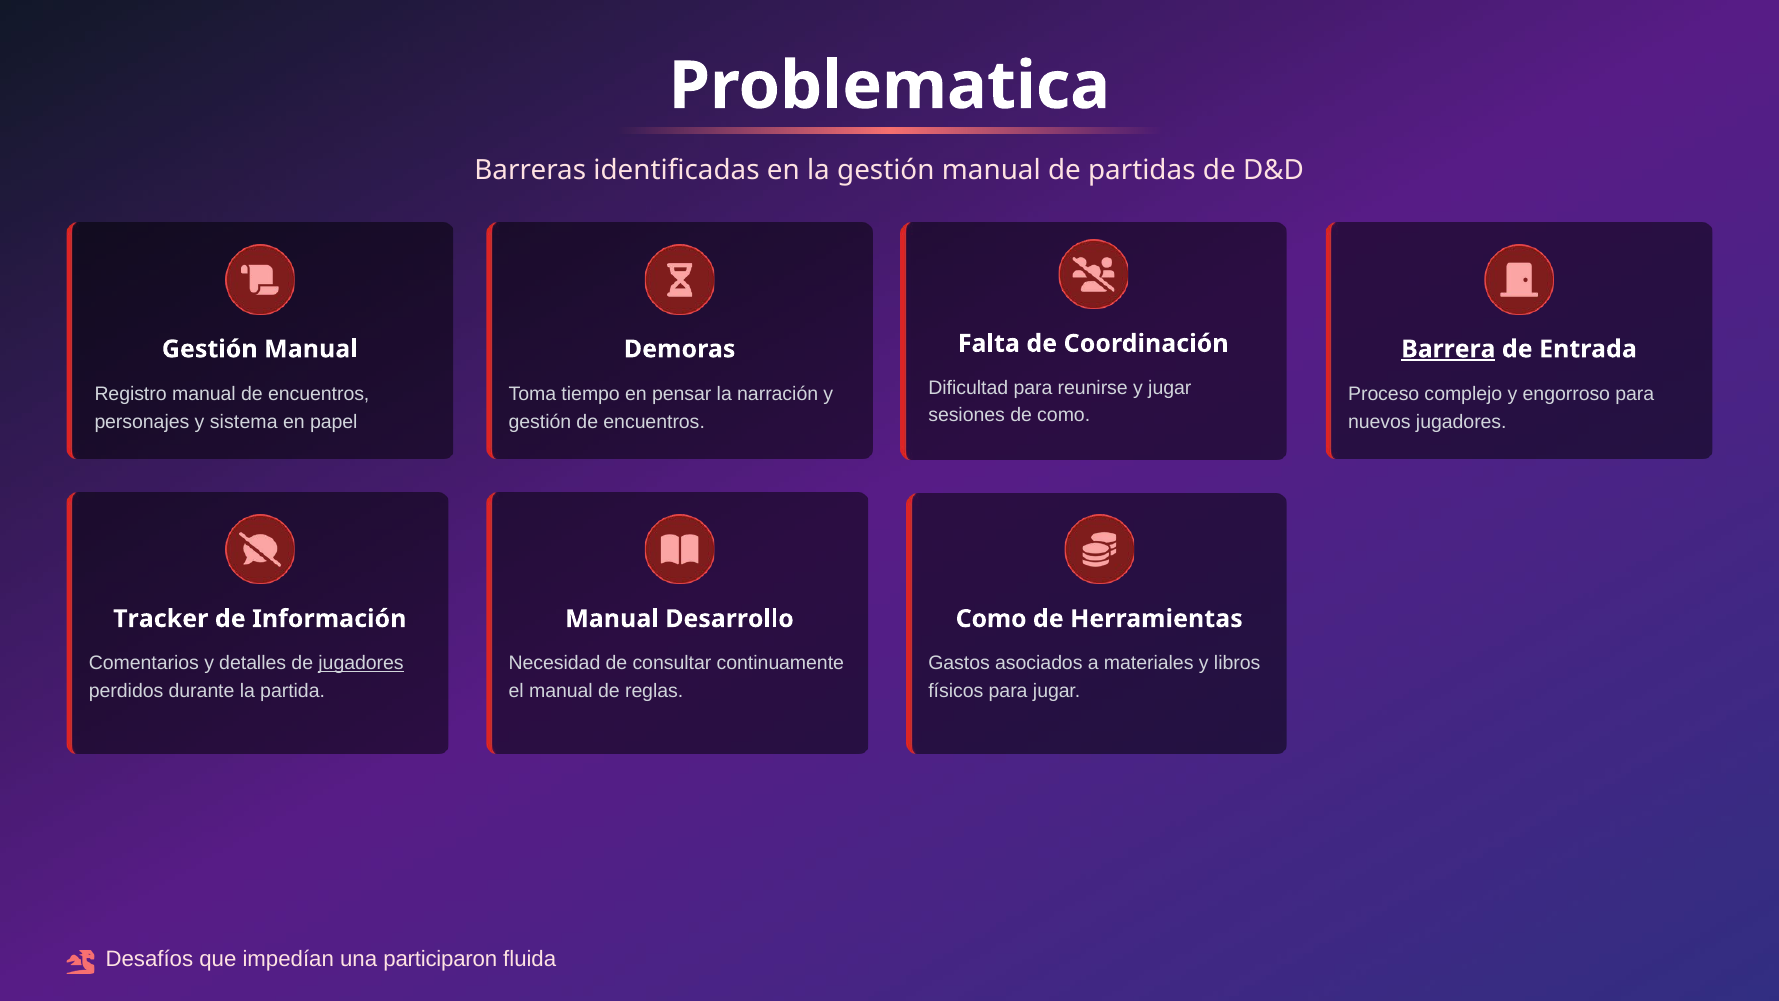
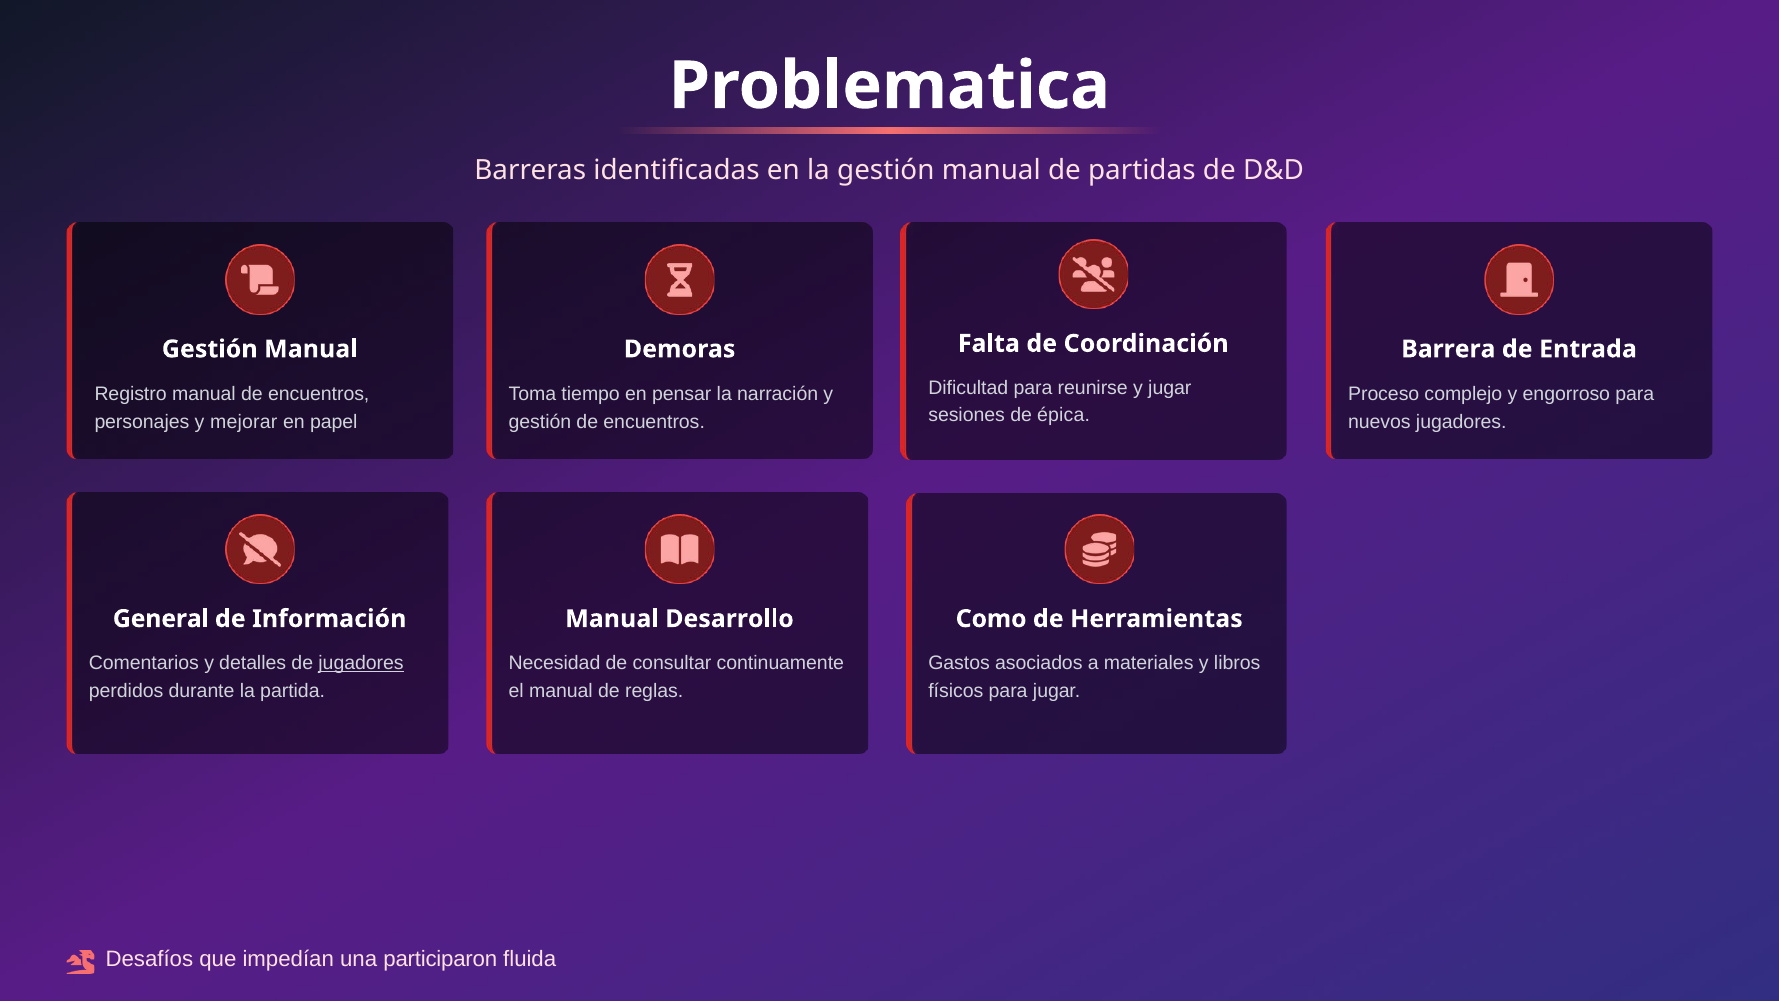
Barrera underline: present -> none
de como: como -> épica
sistema: sistema -> mejorar
Tracker: Tracker -> General
